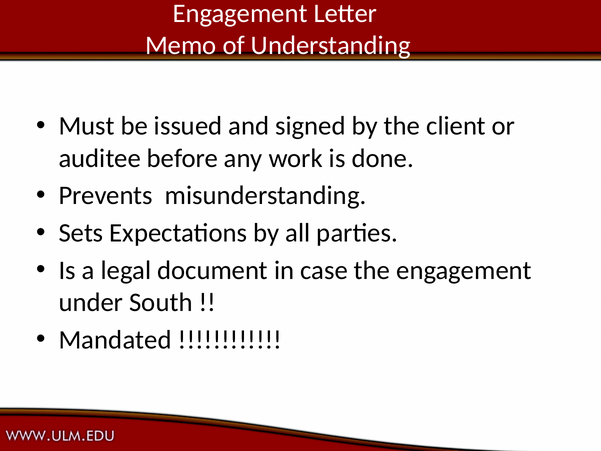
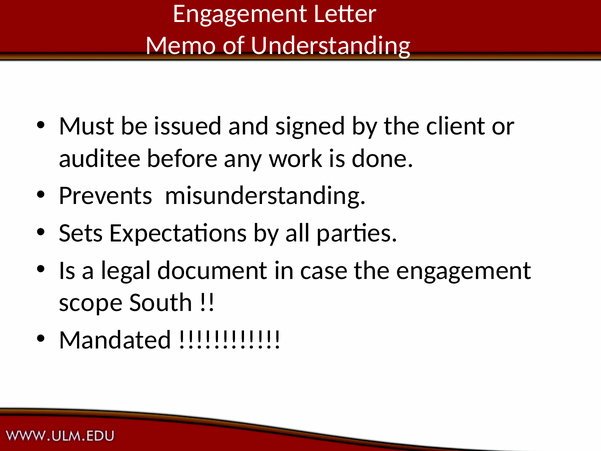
under: under -> scope
